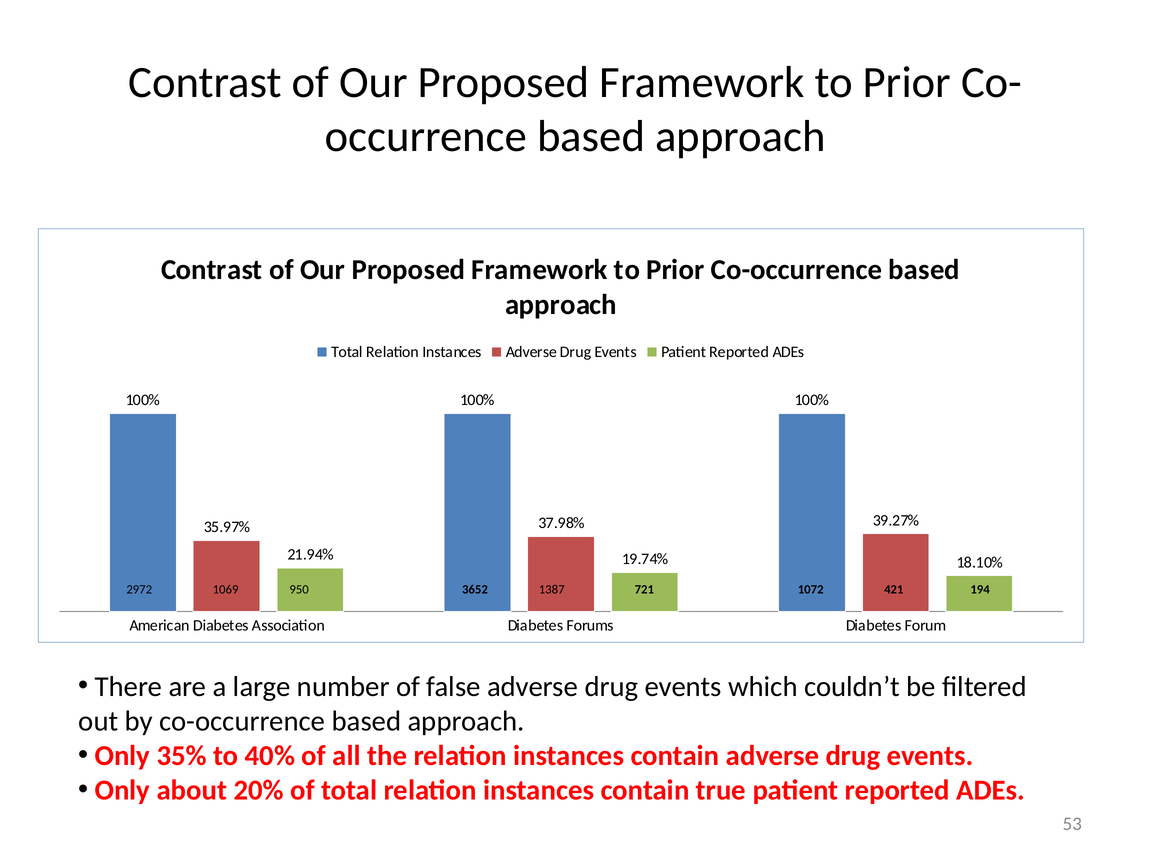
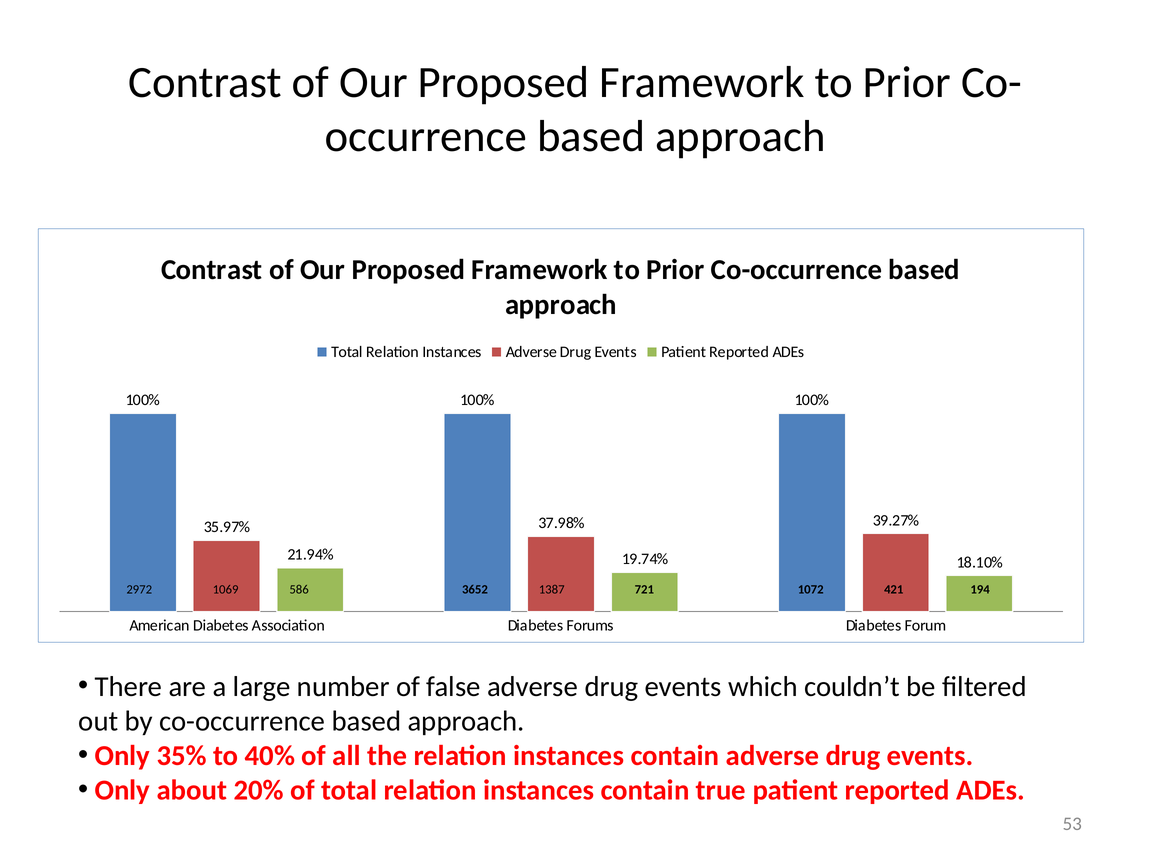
950: 950 -> 586
